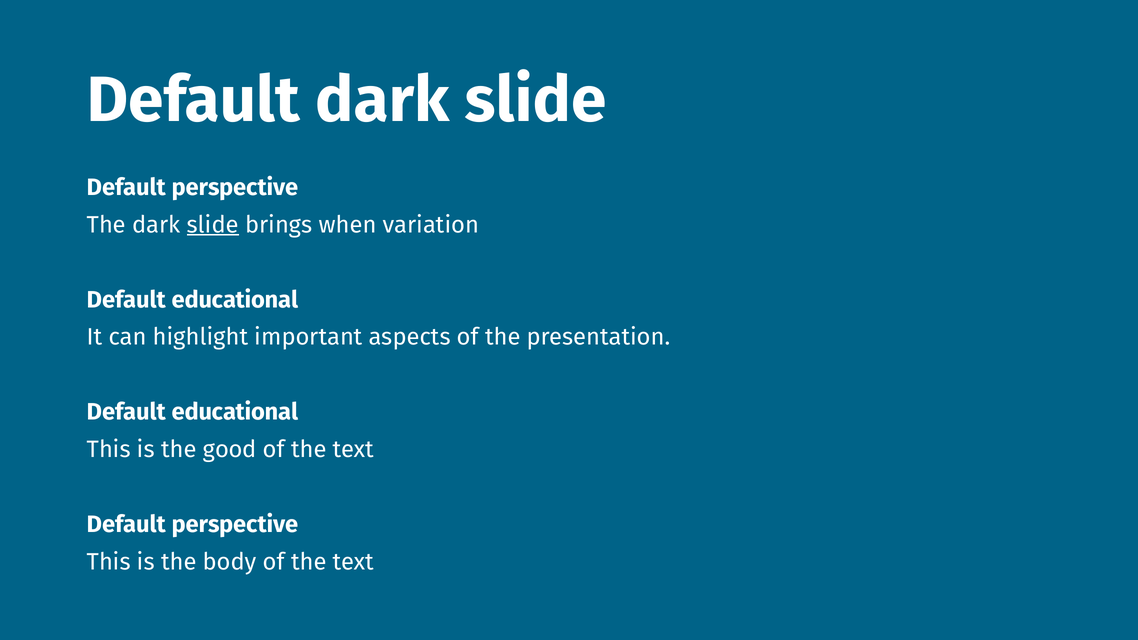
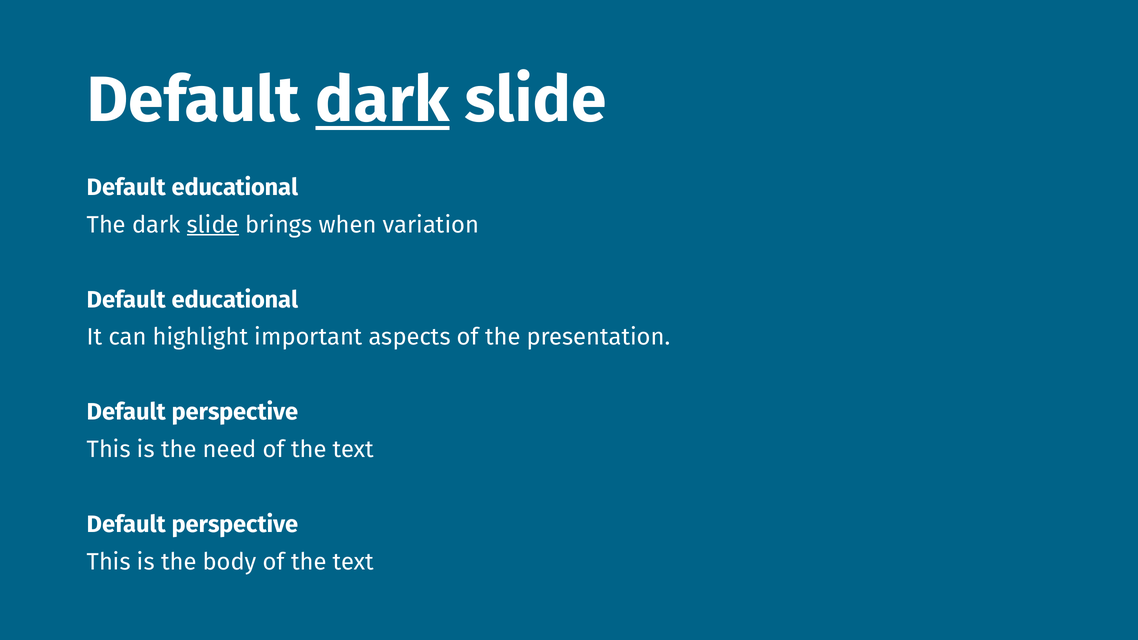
dark at (383, 100) underline: none -> present
perspective at (235, 187): perspective -> educational
educational at (235, 412): educational -> perspective
good: good -> need
